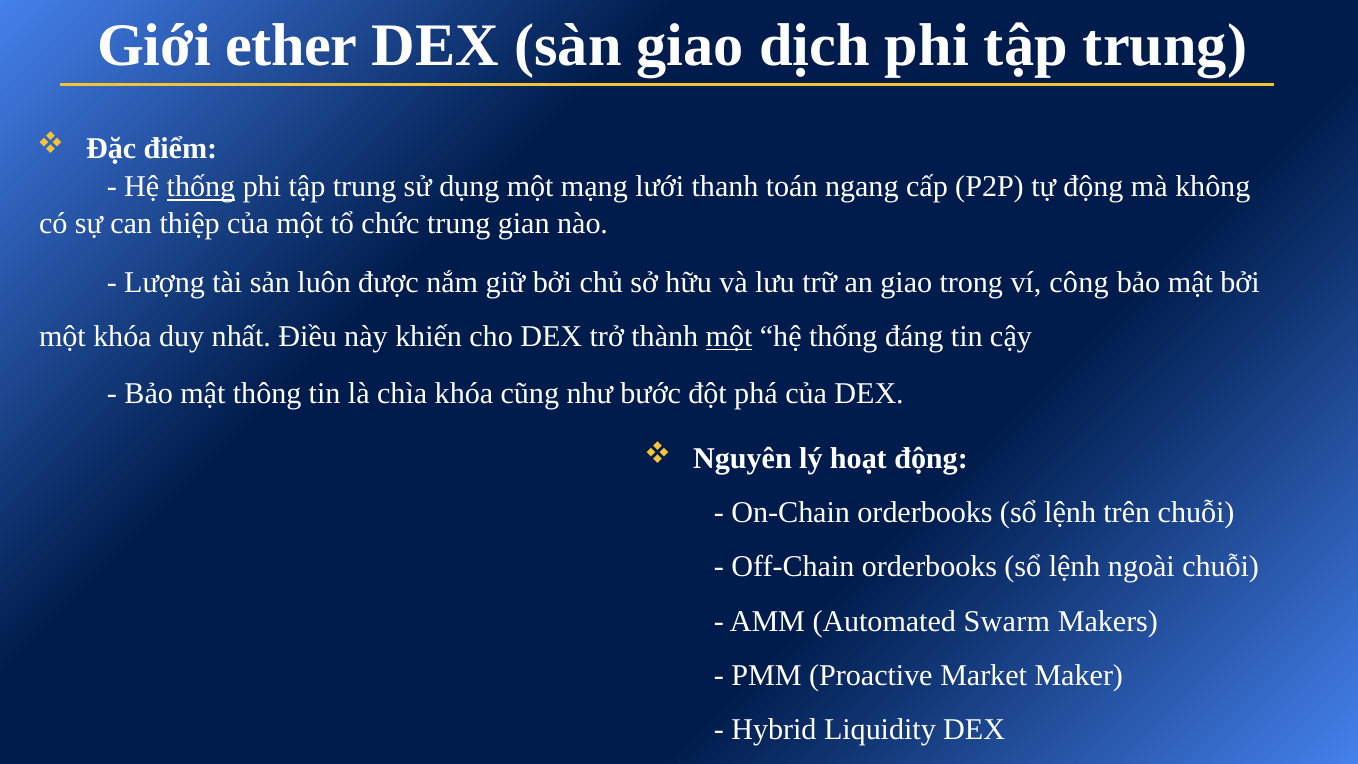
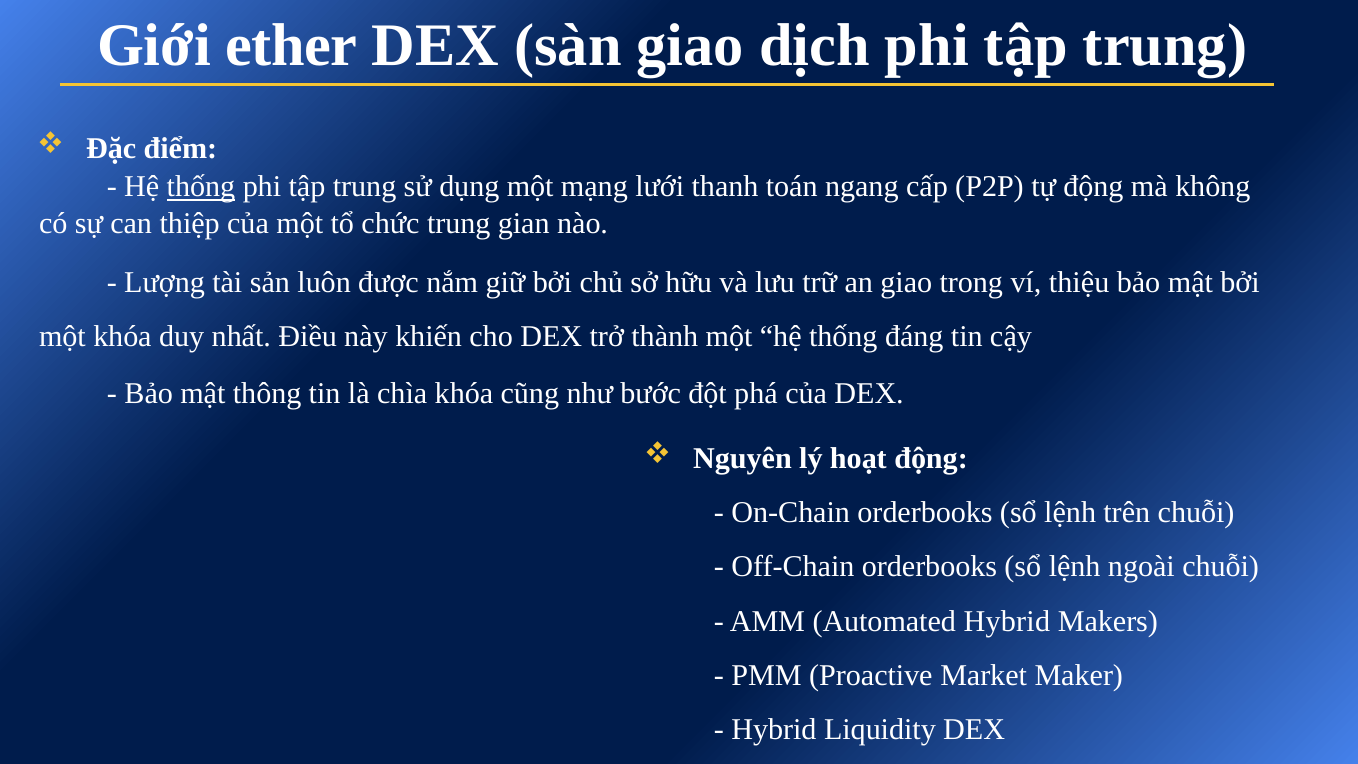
công: công -> thiệu
một at (729, 336) underline: present -> none
Automated Swarm: Swarm -> Hybrid
